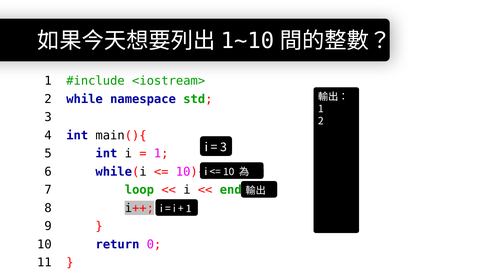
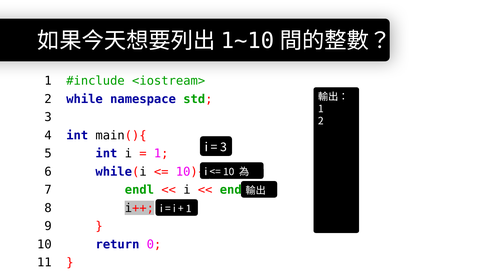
7 loop: loop -> endl
